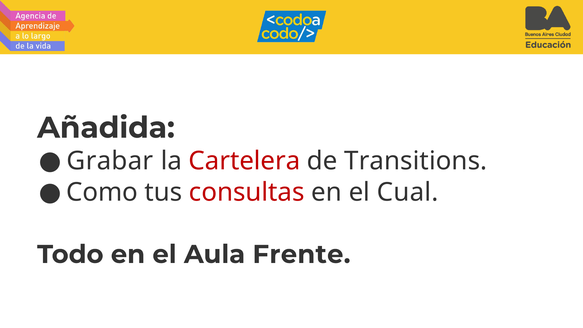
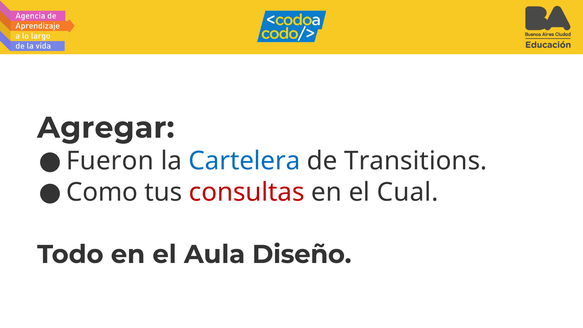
Añadida: Añadida -> Agregar
Grabar: Grabar -> Fueron
Cartelera colour: red -> blue
Frente: Frente -> Diseño
